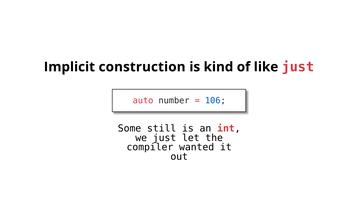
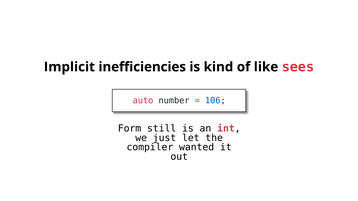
construction: construction -> inefficiencies
like just: just -> sees
Some: Some -> Form
